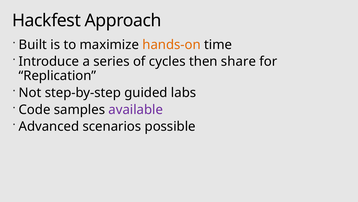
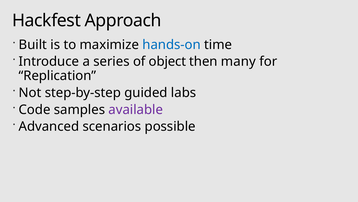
hands-on colour: orange -> blue
cycles: cycles -> object
share: share -> many
